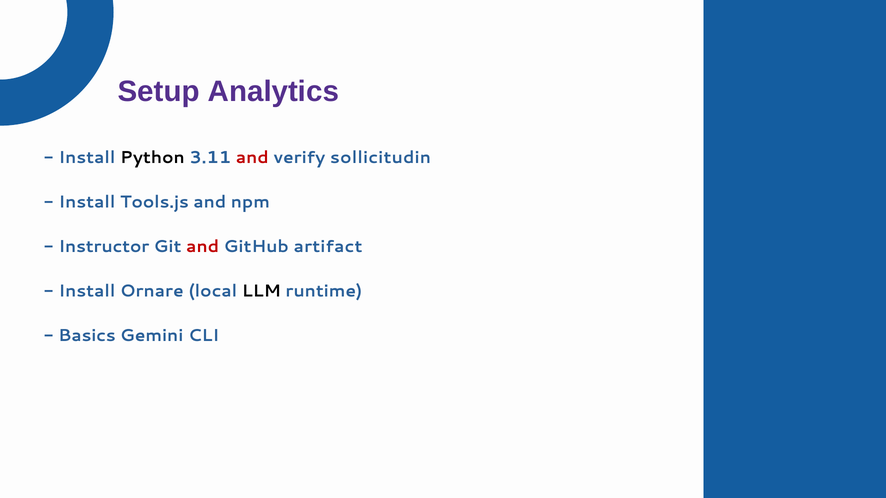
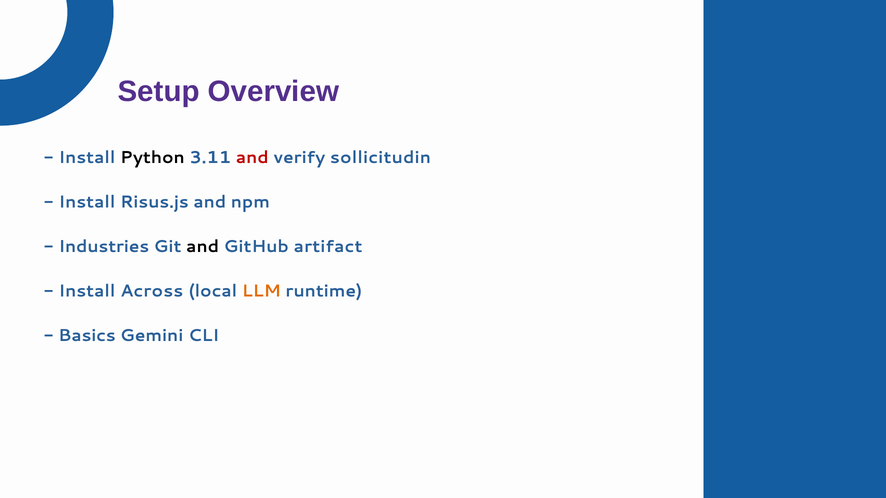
Analytics: Analytics -> Overview
Tools.js: Tools.js -> Risus.js
Instructor: Instructor -> Industries
and at (203, 247) colour: red -> black
Ornare: Ornare -> Across
LLM colour: black -> orange
